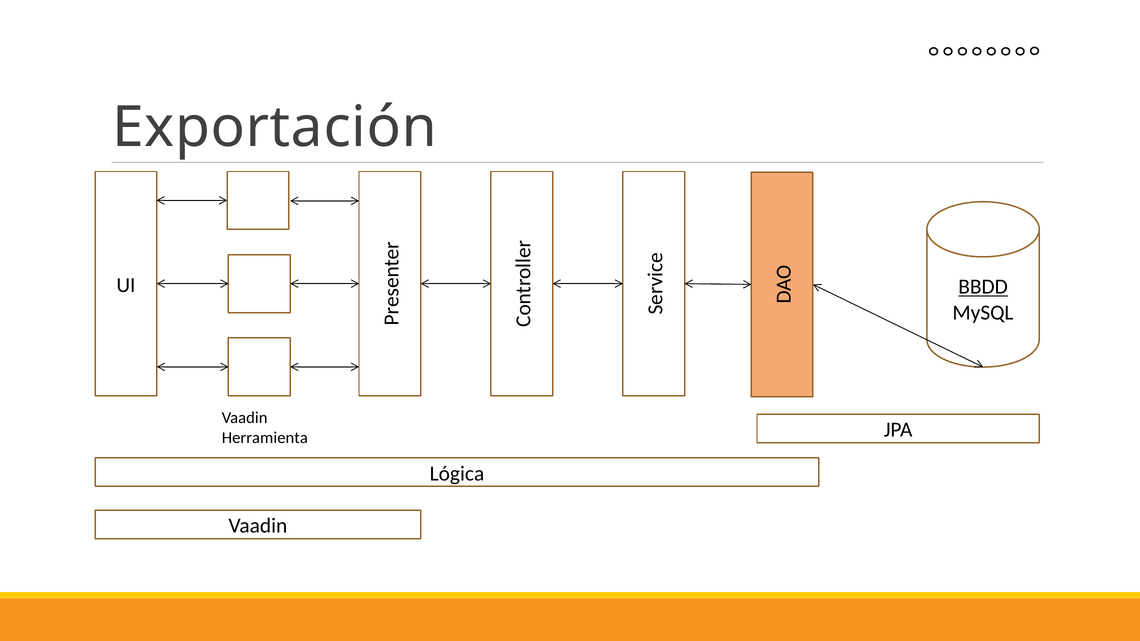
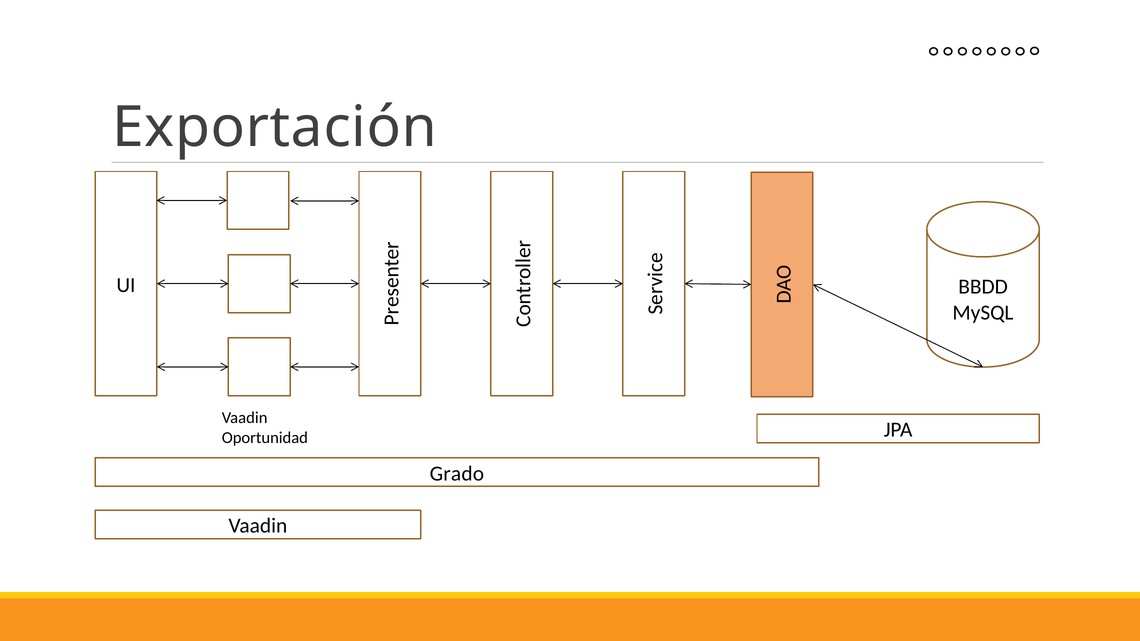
BBDD underline: present -> none
Herramienta: Herramienta -> Oportunidad
Lógica: Lógica -> Grado
